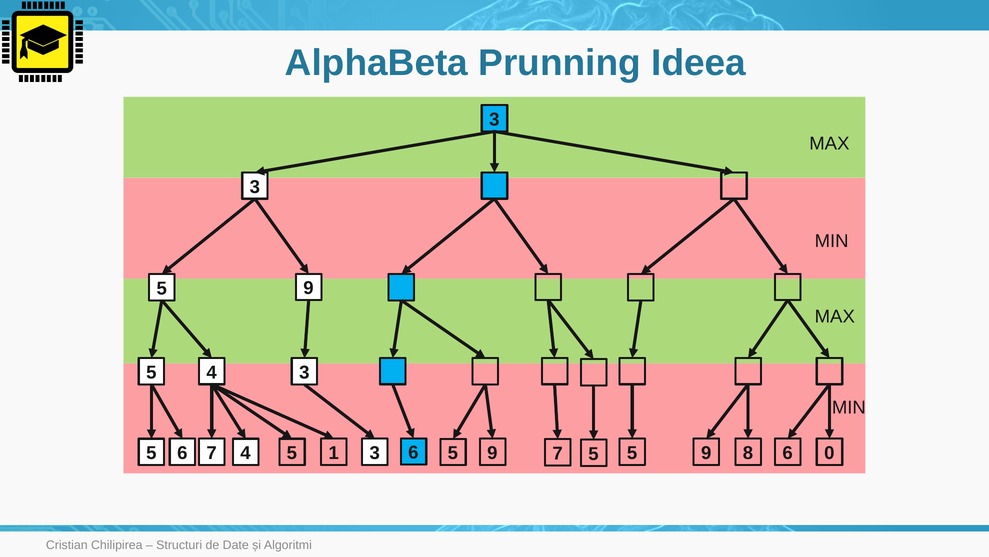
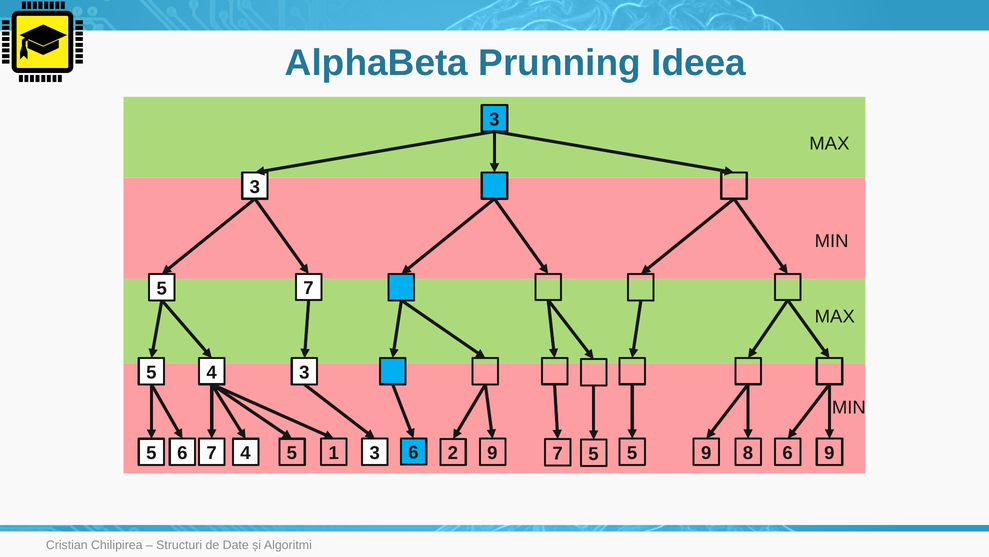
5 9: 9 -> 7
5 5 5: 5 -> 2
9 0: 0 -> 9
